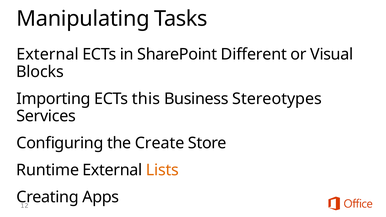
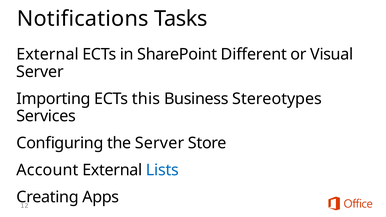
Manipulating: Manipulating -> Notifications
Blocks at (40, 72): Blocks -> Server
the Create: Create -> Server
Runtime: Runtime -> Account
Lists colour: orange -> blue
